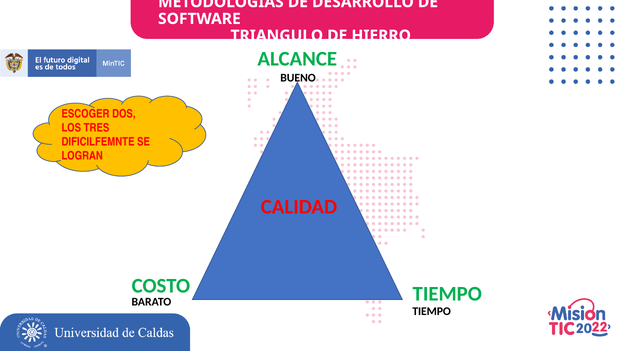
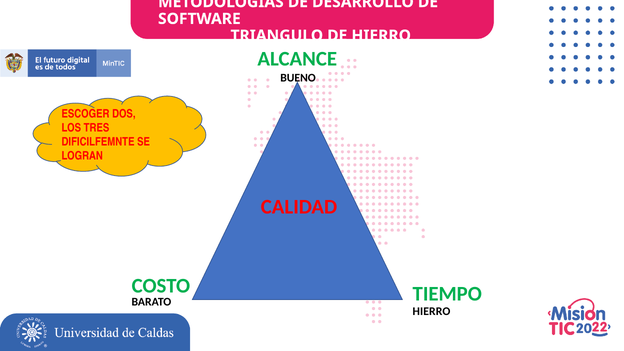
TIEMPO at (432, 311): TIEMPO -> HIERRO
